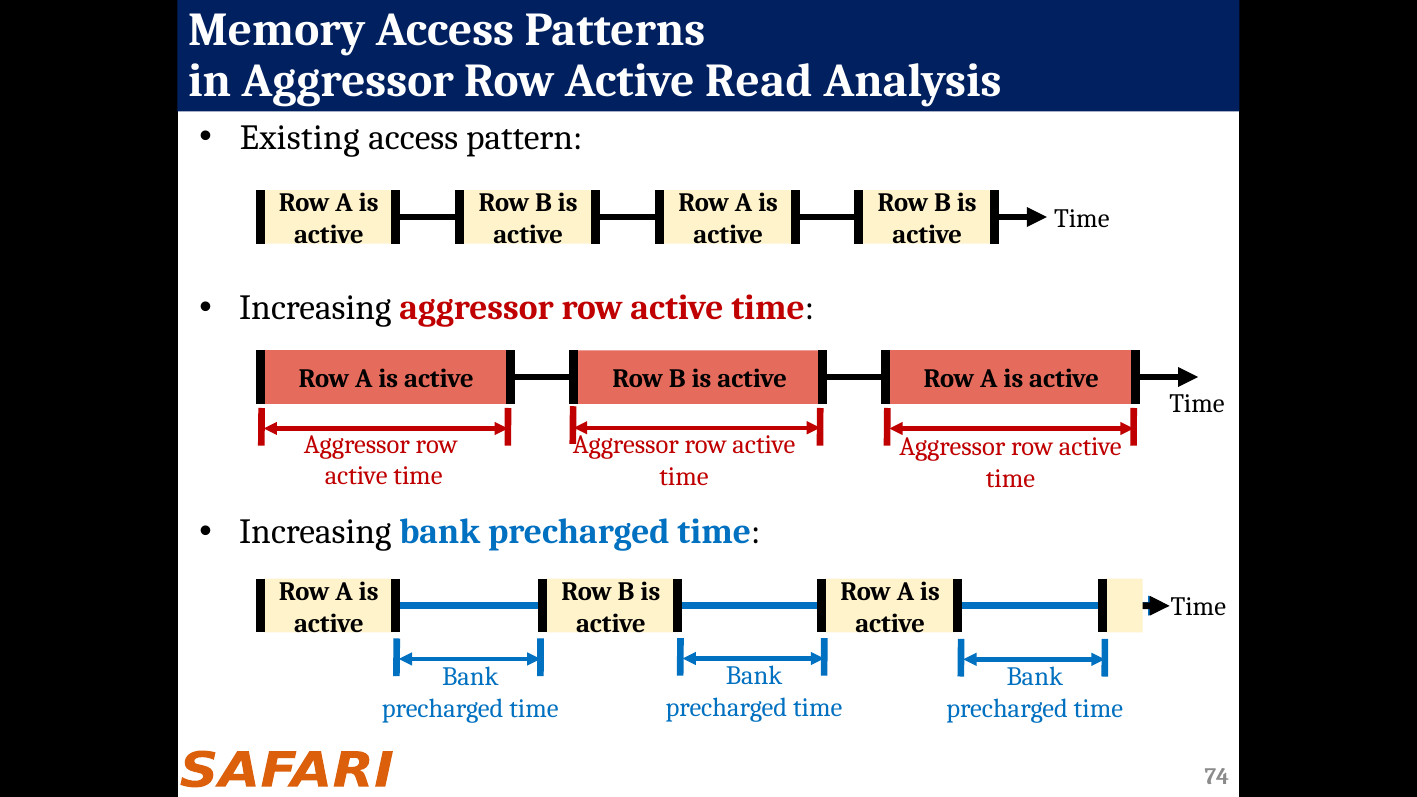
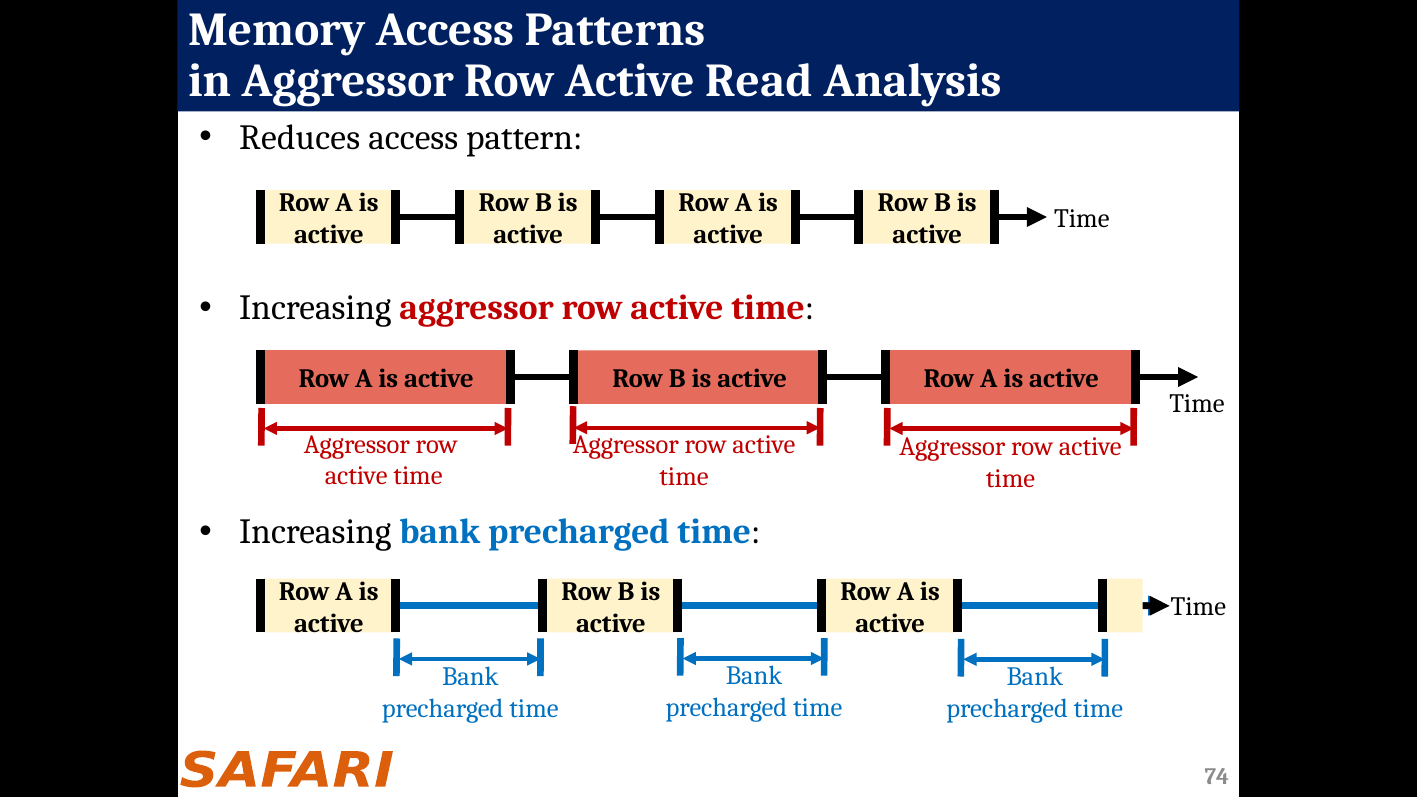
Existing: Existing -> Reduces
